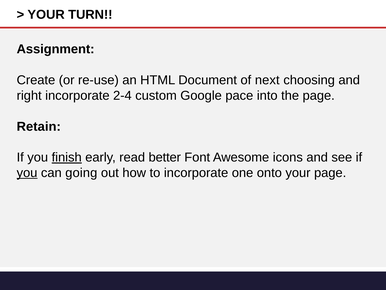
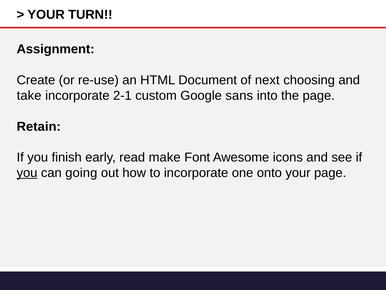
right: right -> take
2-4: 2-4 -> 2-1
pace: pace -> sans
finish underline: present -> none
better: better -> make
